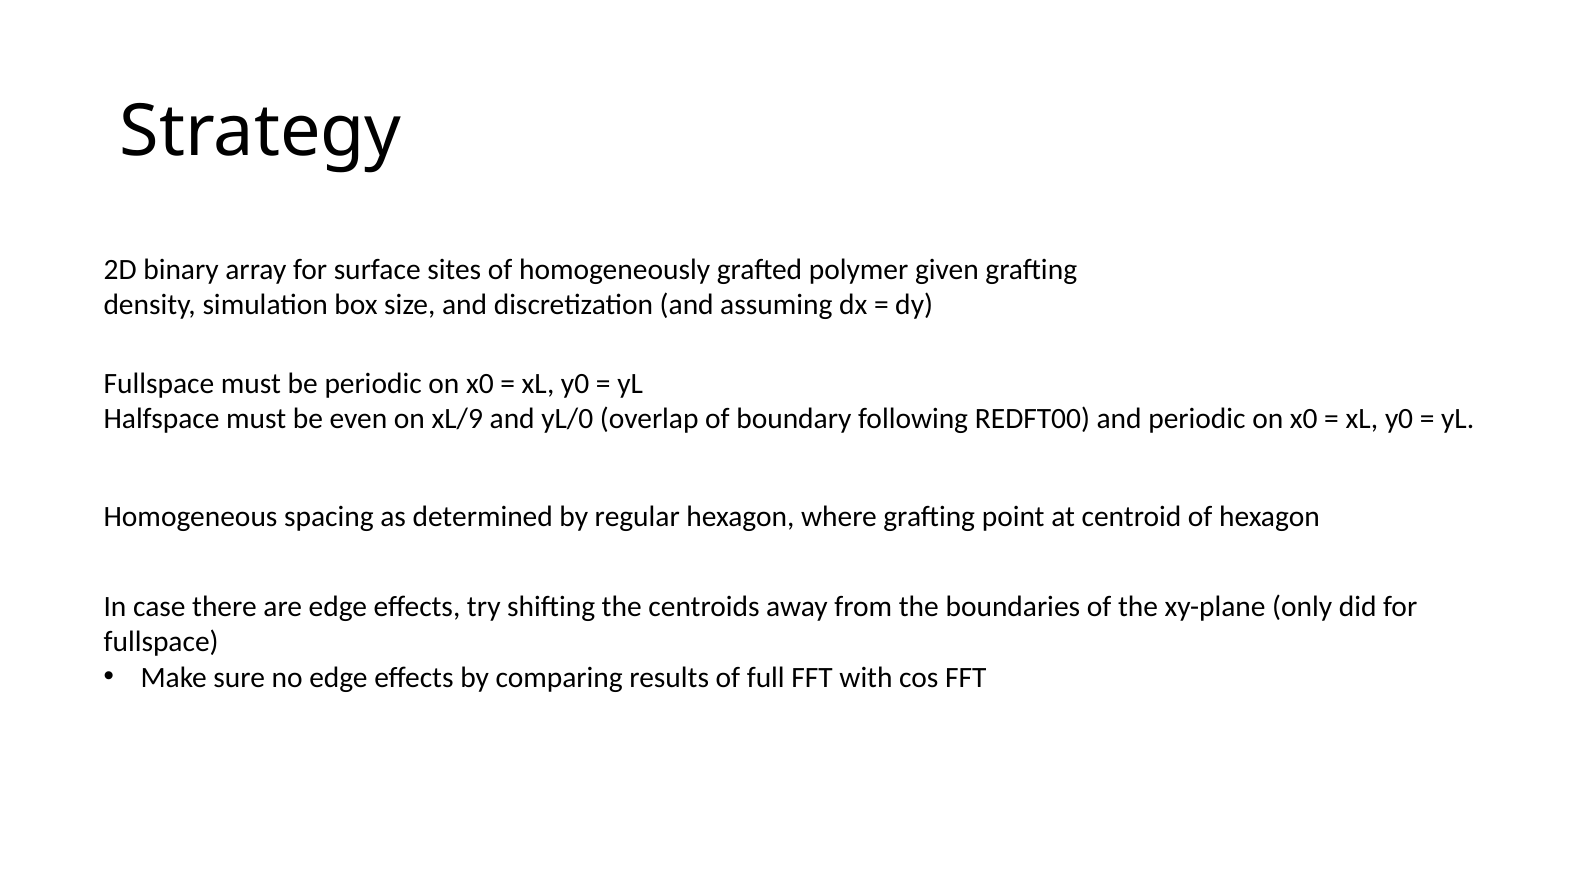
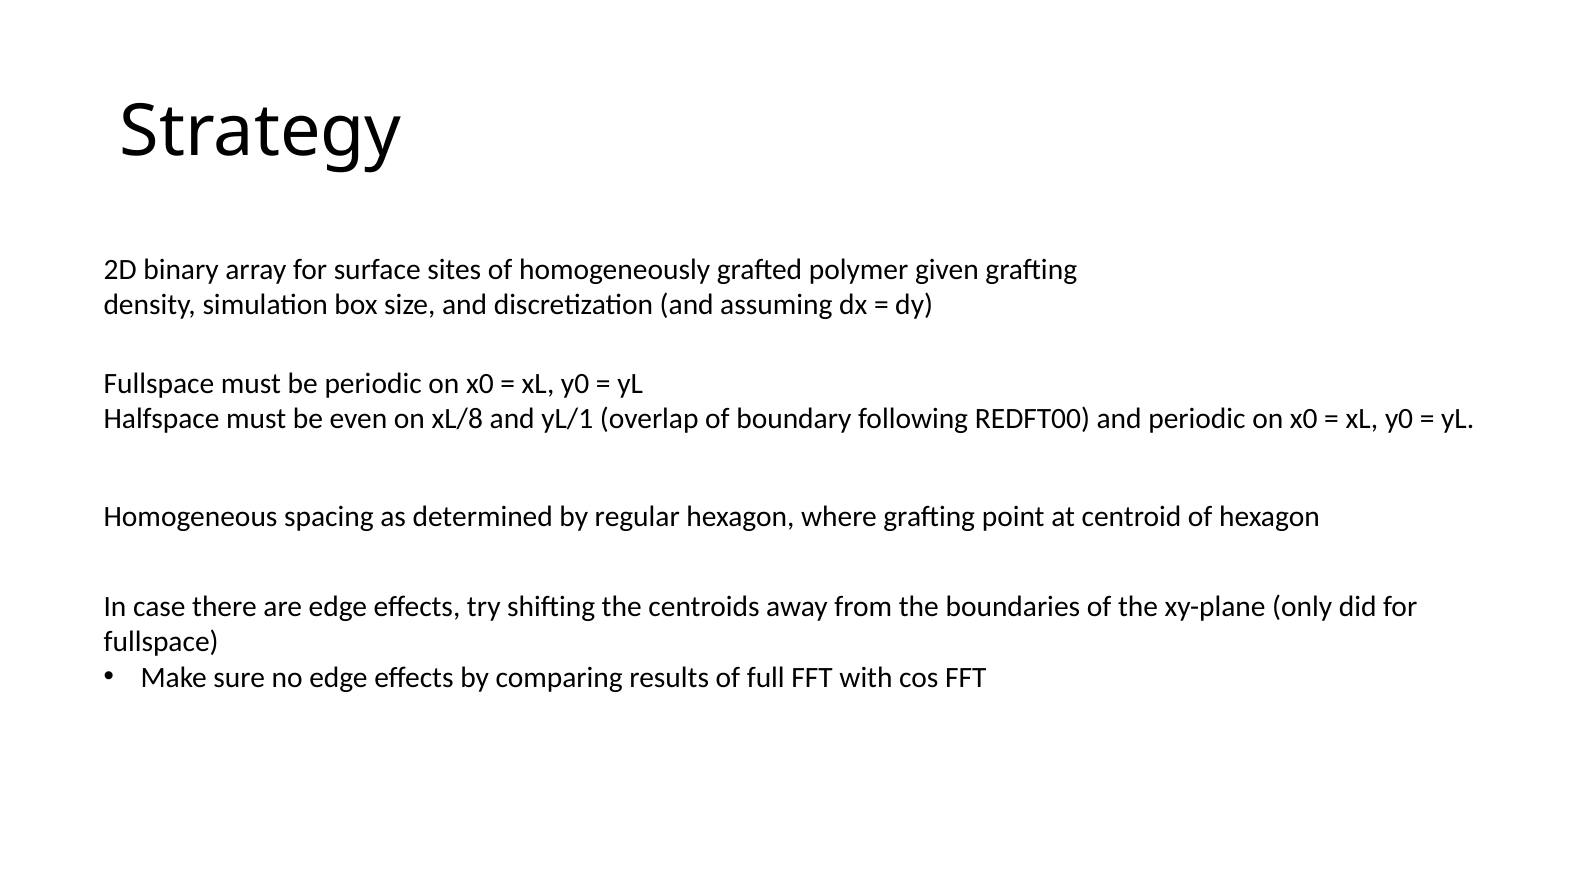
xL/9: xL/9 -> xL/8
yL/0: yL/0 -> yL/1
